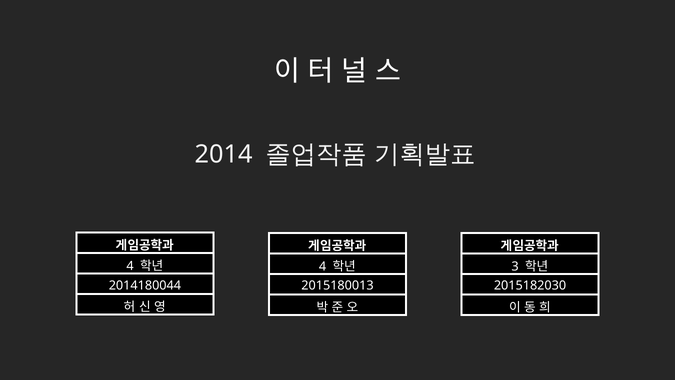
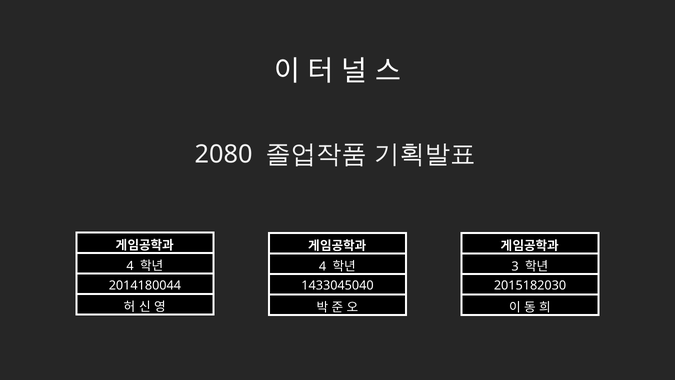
2014: 2014 -> 2080
2015180013: 2015180013 -> 1433045040
